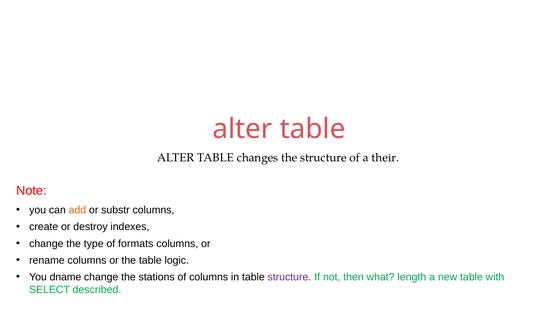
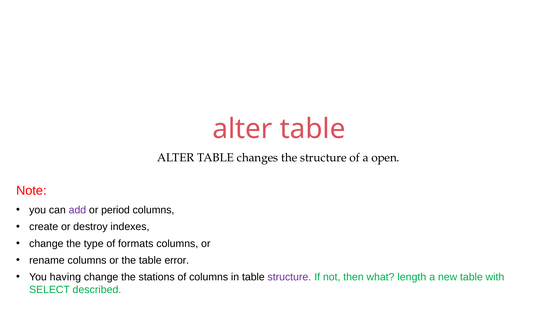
their: their -> open
add colour: orange -> purple
substr: substr -> period
logic: logic -> error
dname: dname -> having
